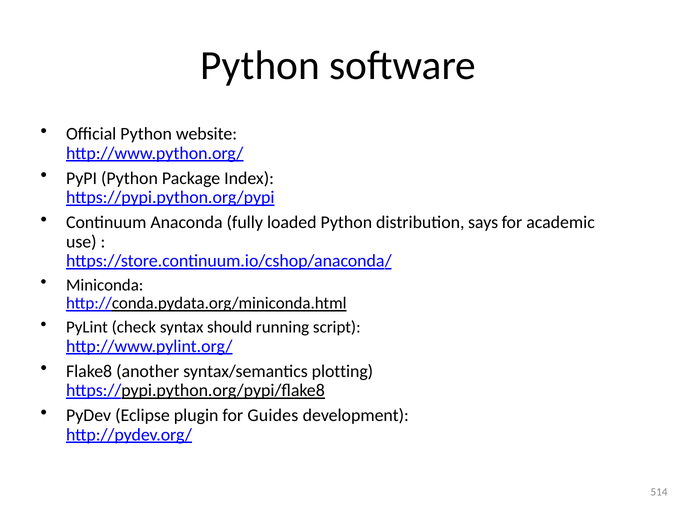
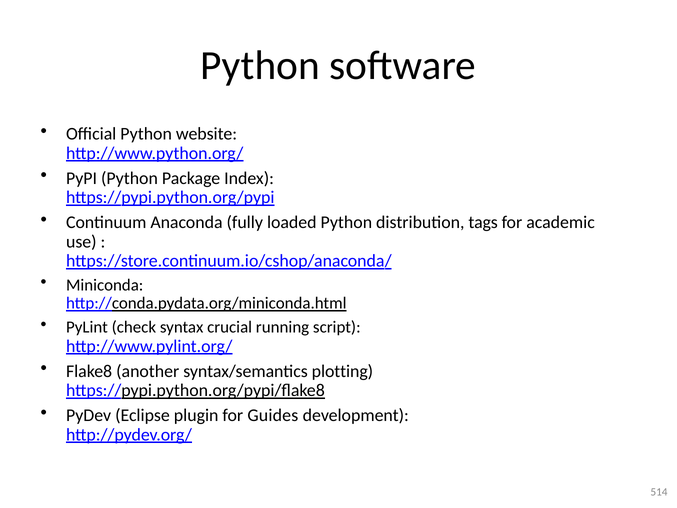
says: says -> tags
should: should -> crucial
